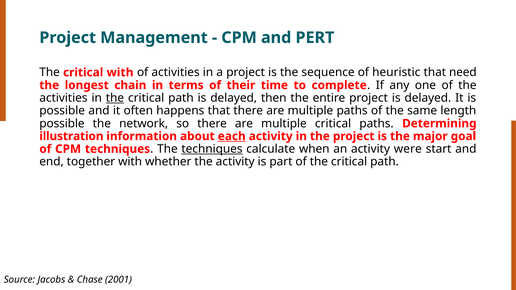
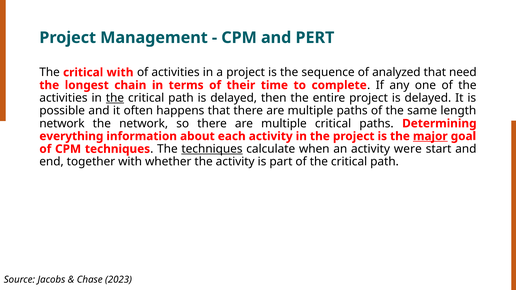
heuristic: heuristic -> analyzed
possible at (62, 124): possible -> network
illustration: illustration -> everything
each underline: present -> none
major underline: none -> present
2001: 2001 -> 2023
